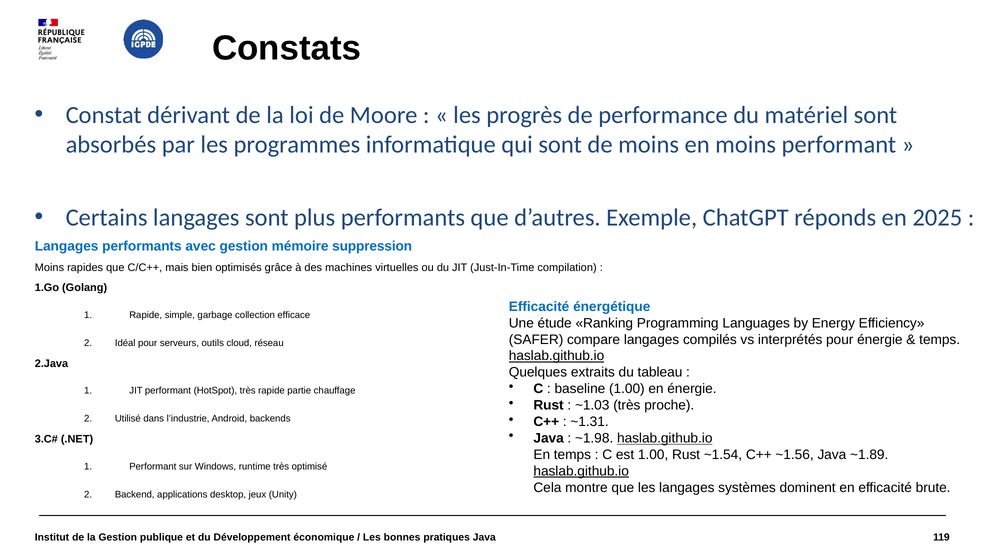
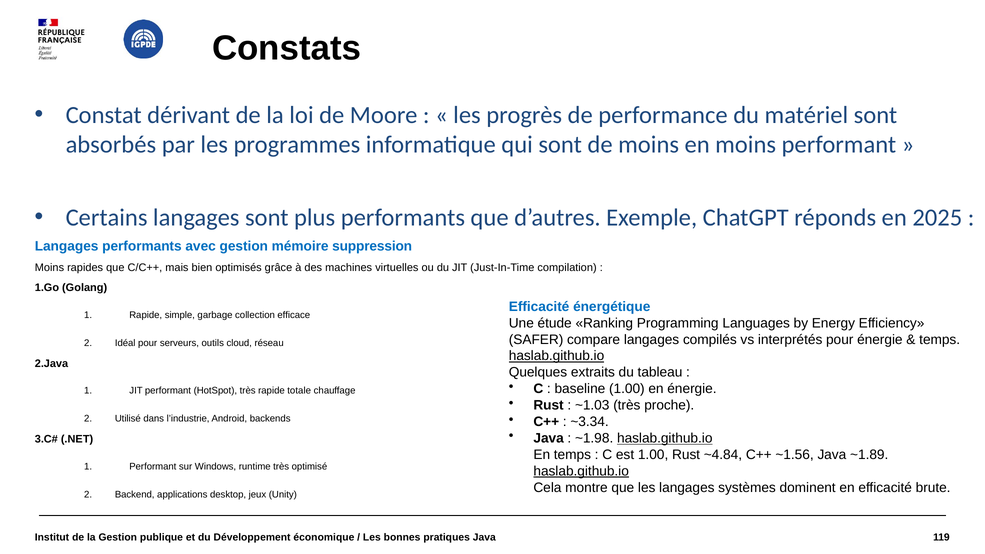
partie: partie -> totale
~1.31: ~1.31 -> ~3.34
~1.54: ~1.54 -> ~4.84
